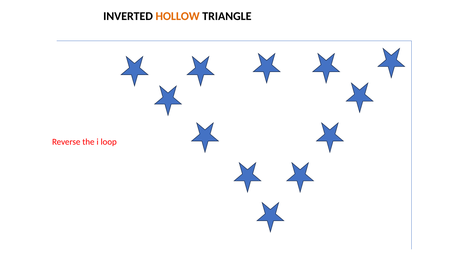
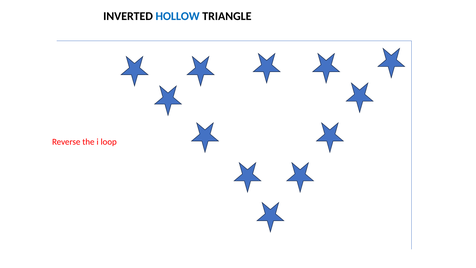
HOLLOW colour: orange -> blue
